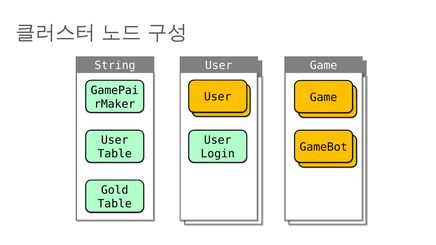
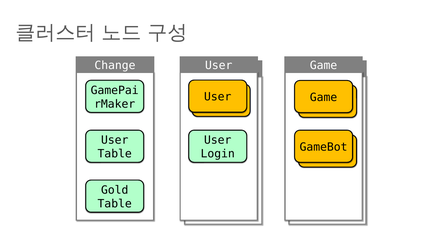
String: String -> Change
